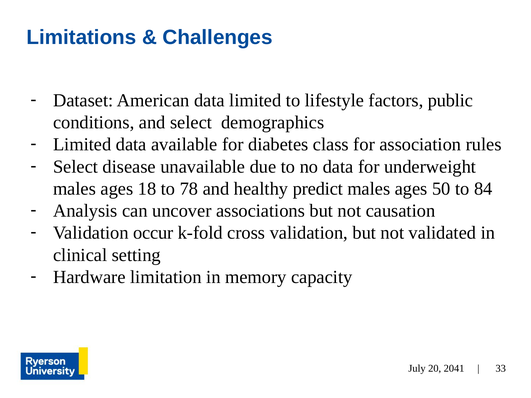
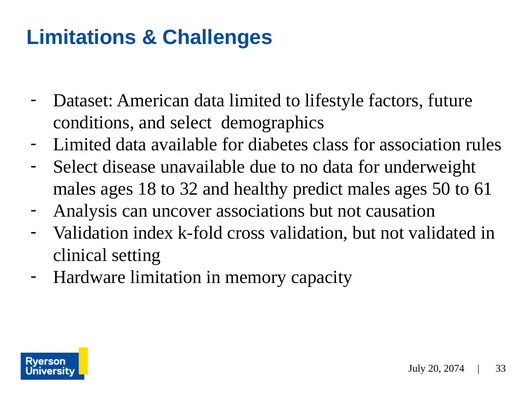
public: public -> future
78: 78 -> 32
84: 84 -> 61
occur: occur -> index
2041: 2041 -> 2074
